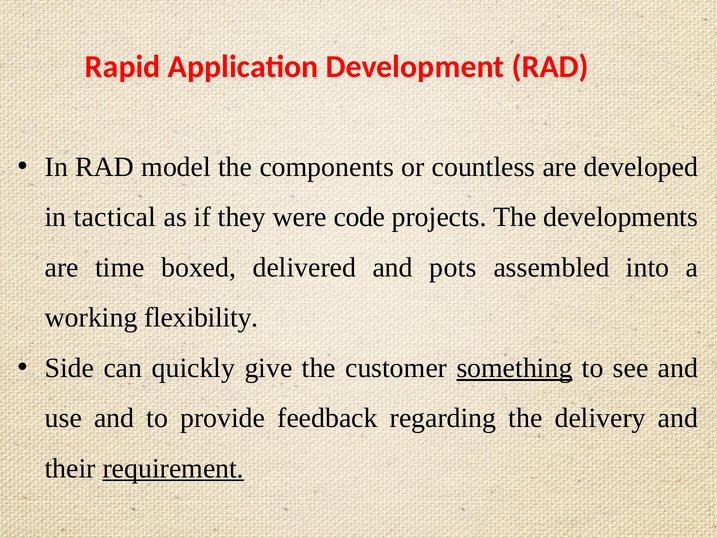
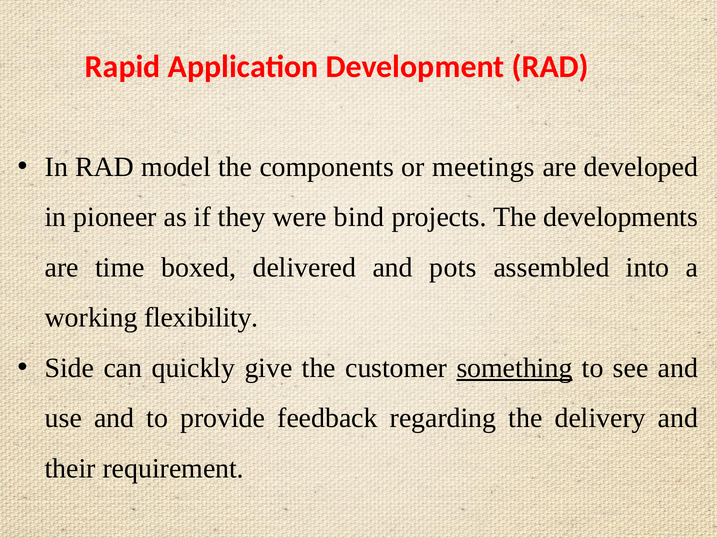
countless: countless -> meetings
tactical: tactical -> pioneer
code: code -> bind
requirement underline: present -> none
